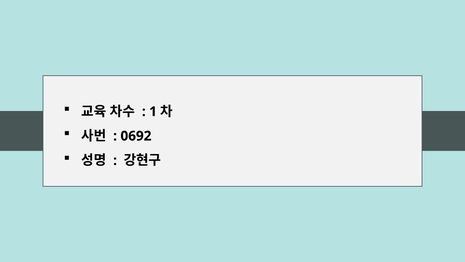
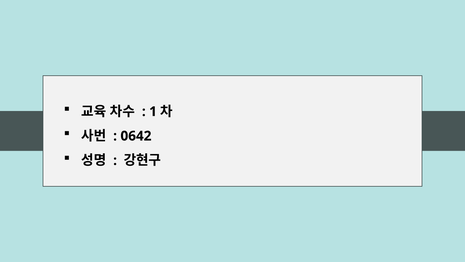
0692: 0692 -> 0642
